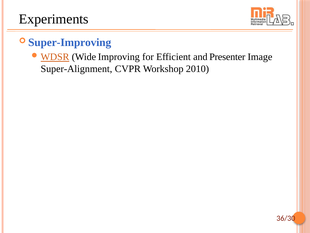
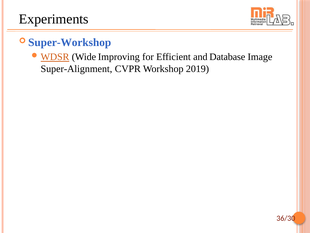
Super-Improving: Super-Improving -> Super-Workshop
Presenter: Presenter -> Database
2010: 2010 -> 2019
